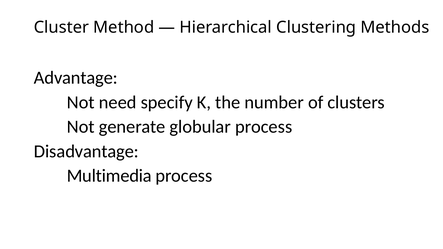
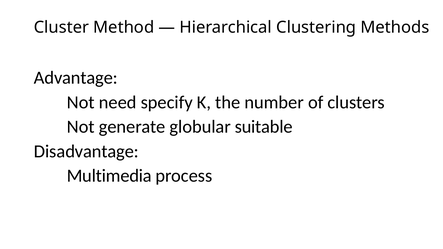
globular process: process -> suitable
